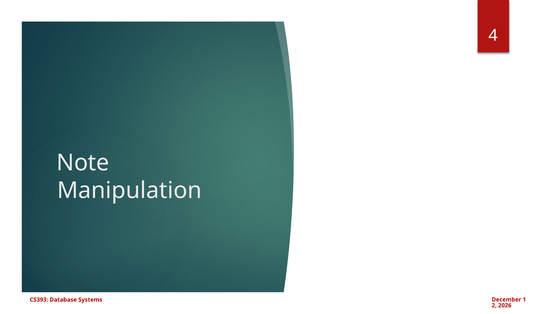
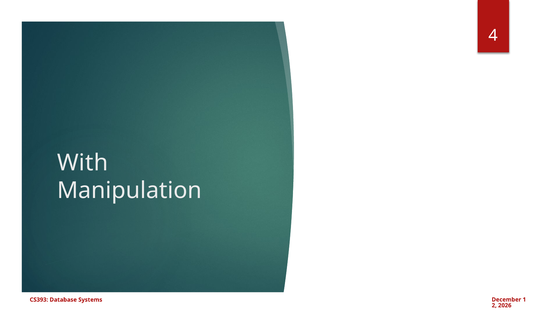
Note: Note -> With
